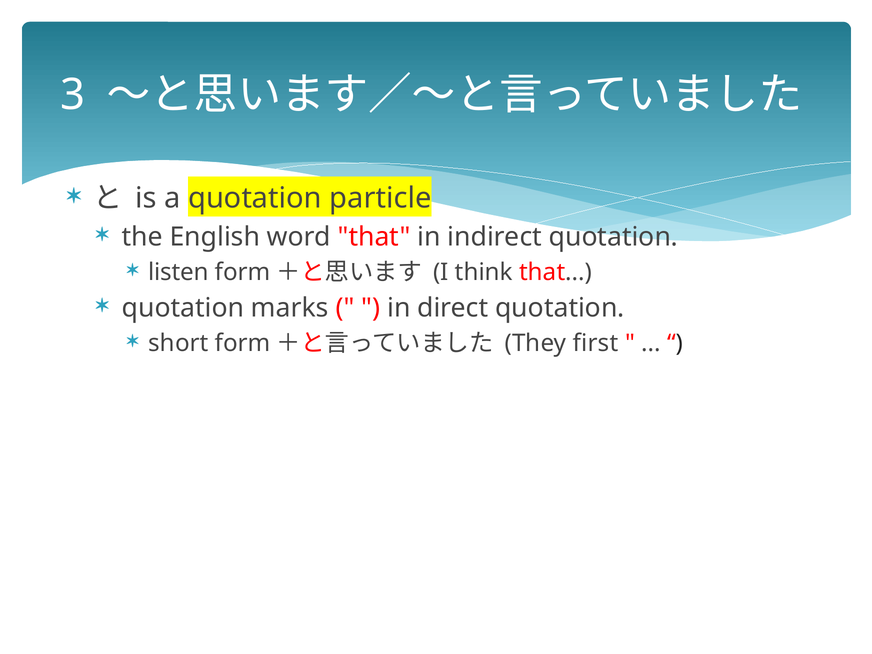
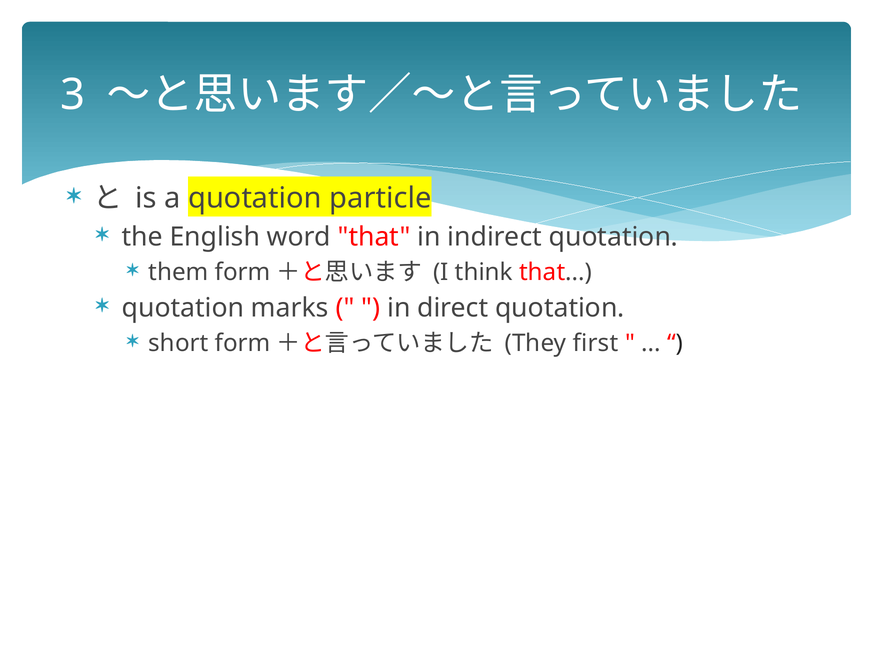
listen: listen -> them
